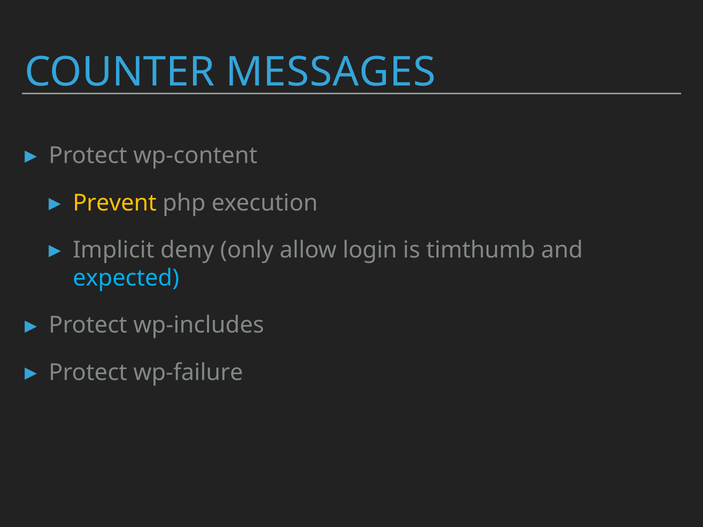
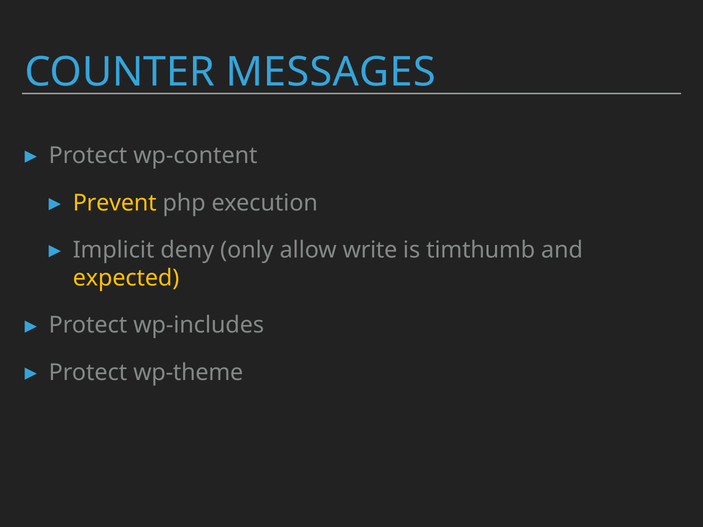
login: login -> write
expected colour: light blue -> yellow
wp-failure: wp-failure -> wp-theme
